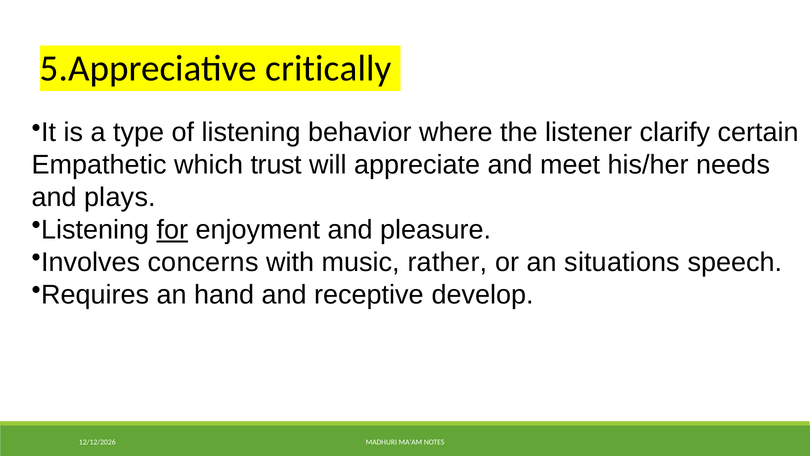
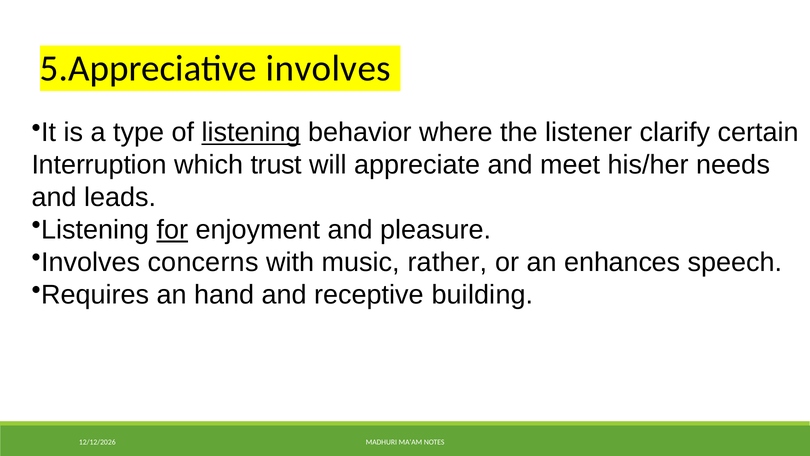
5.Appreciative critically: critically -> involves
listening at (251, 132) underline: none -> present
Empathetic: Empathetic -> Interruption
plays: plays -> leads
situations: situations -> enhances
develop: develop -> building
